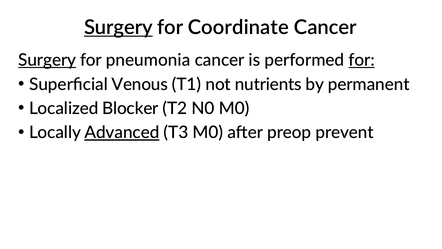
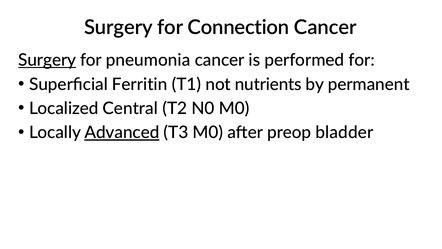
Surgery at (118, 27) underline: present -> none
Coordinate: Coordinate -> Connection
for at (362, 60) underline: present -> none
Venous: Venous -> Ferritin
Blocker: Blocker -> Central
prevent: prevent -> bladder
